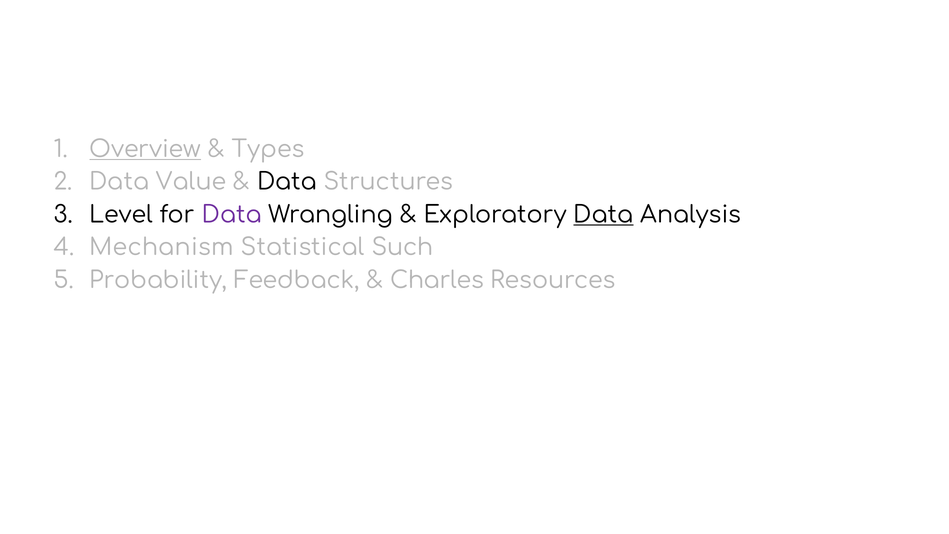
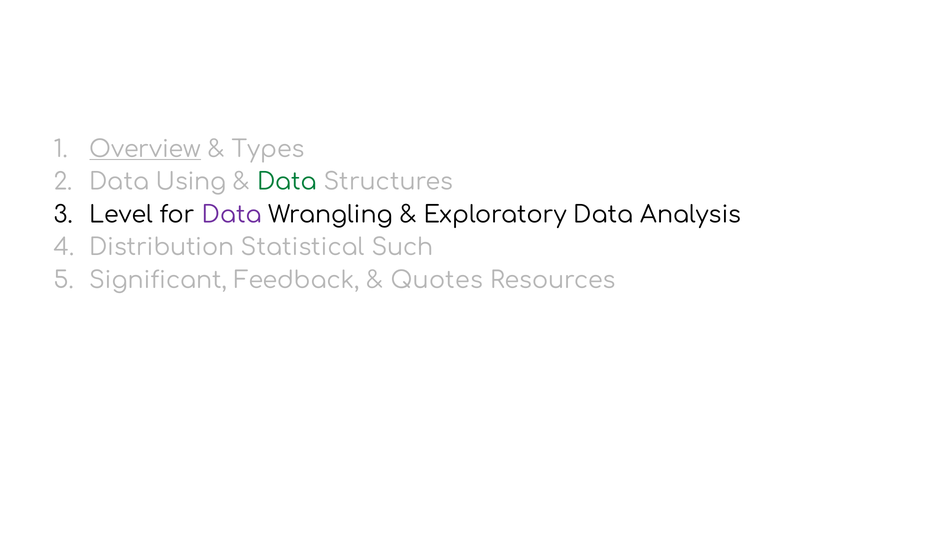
Value: Value -> Using
Data at (287, 182) colour: black -> green
Data at (603, 215) underline: present -> none
Mechanism: Mechanism -> Distribution
Probability: Probability -> Significant
Charles: Charles -> Quotes
